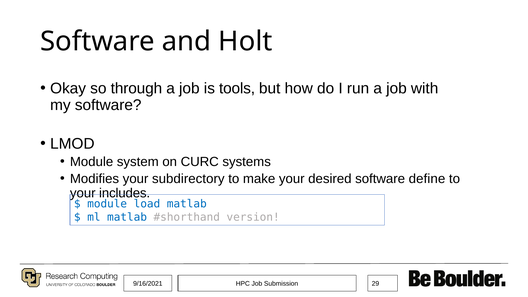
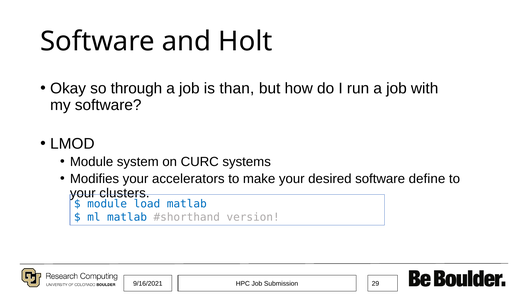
tools: tools -> than
subdirectory: subdirectory -> accelerators
includes: includes -> clusters
